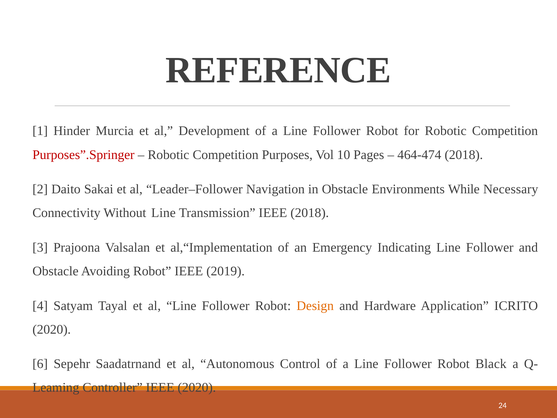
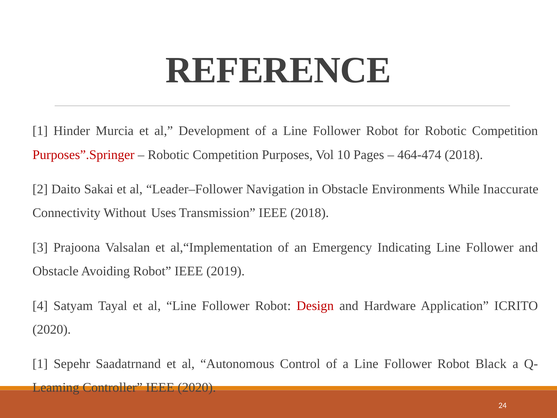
Necessary: Necessary -> Inaccurate
Without Line: Line -> Uses
Design colour: orange -> red
6 at (40, 364): 6 -> 1
